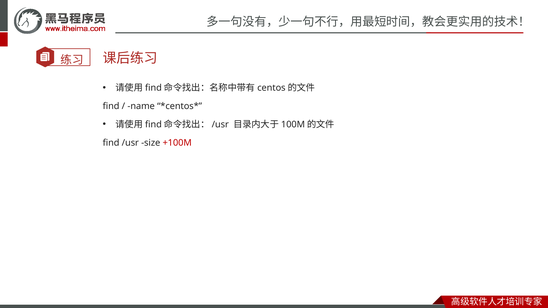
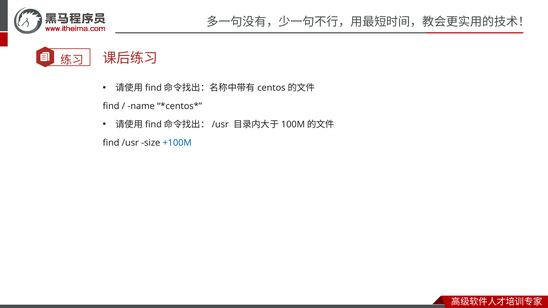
+100M colour: red -> blue
